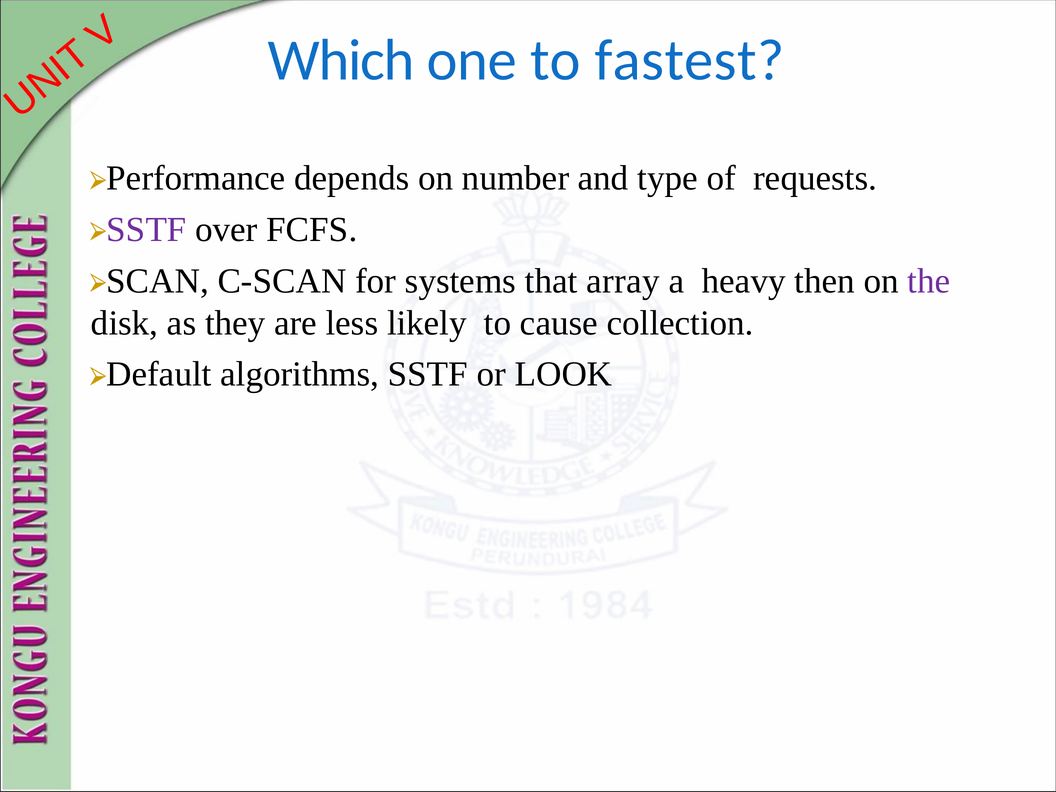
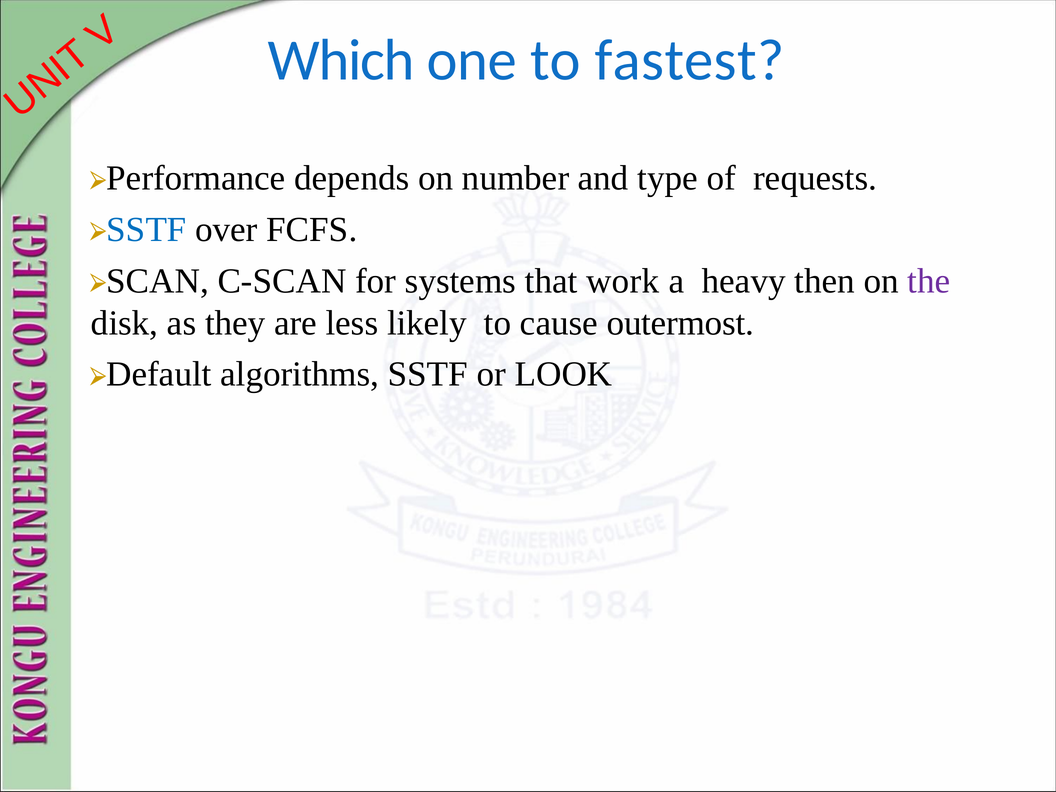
SSTF at (146, 230) colour: purple -> blue
array: array -> work
collection: collection -> outermost
